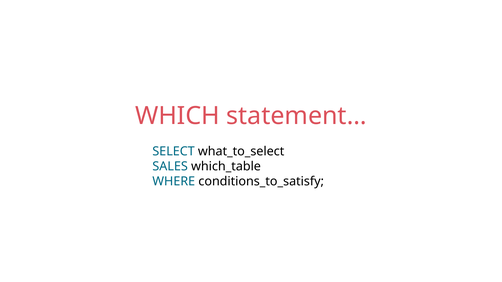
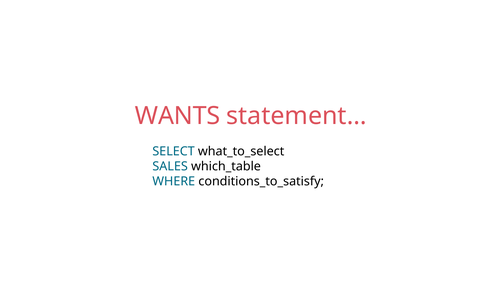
WHICH: WHICH -> WANTS
